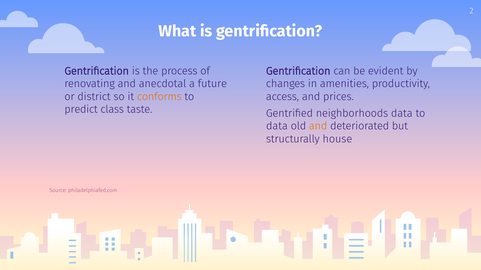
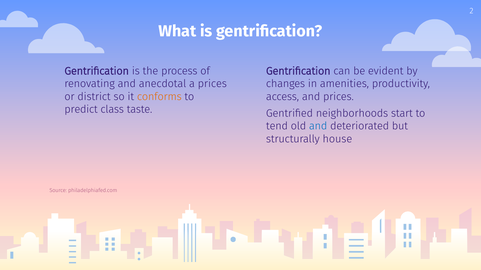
a future: future -> prices
neighborhoods data: data -> start
data at (277, 126): data -> tend
and at (318, 126) colour: orange -> blue
